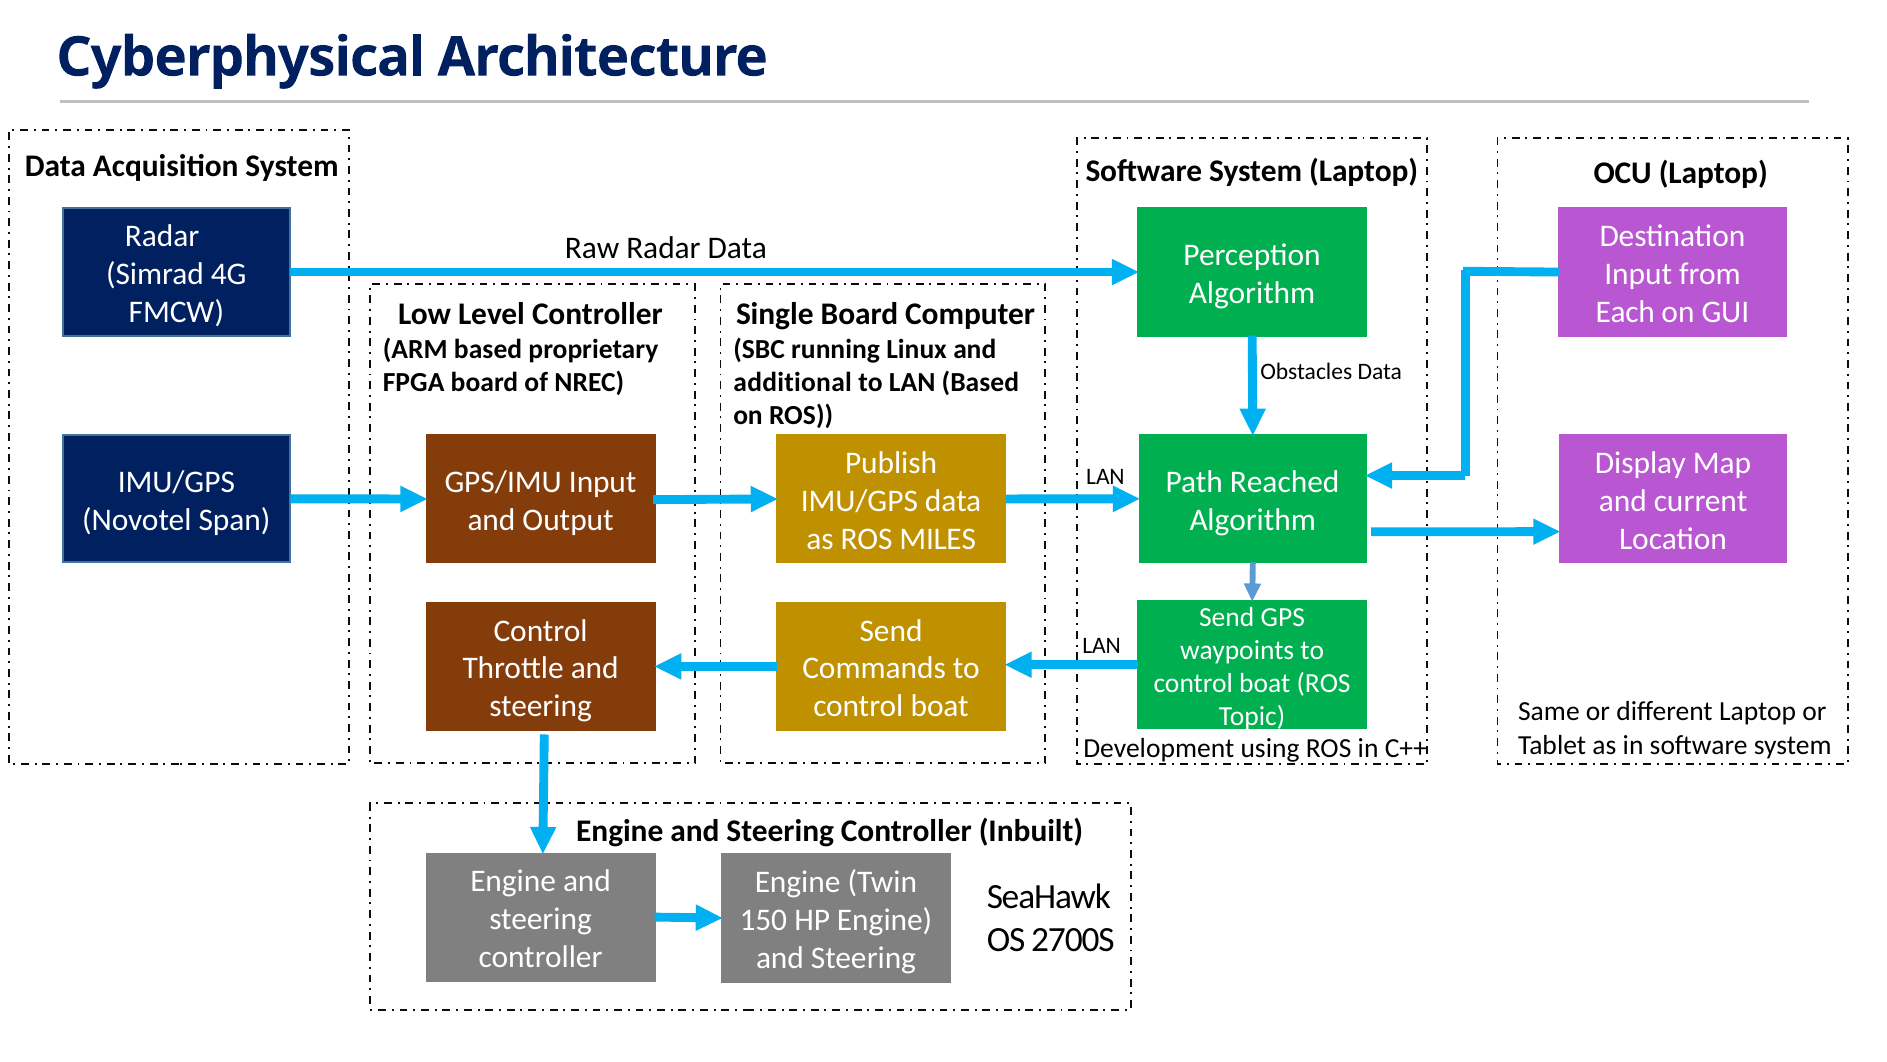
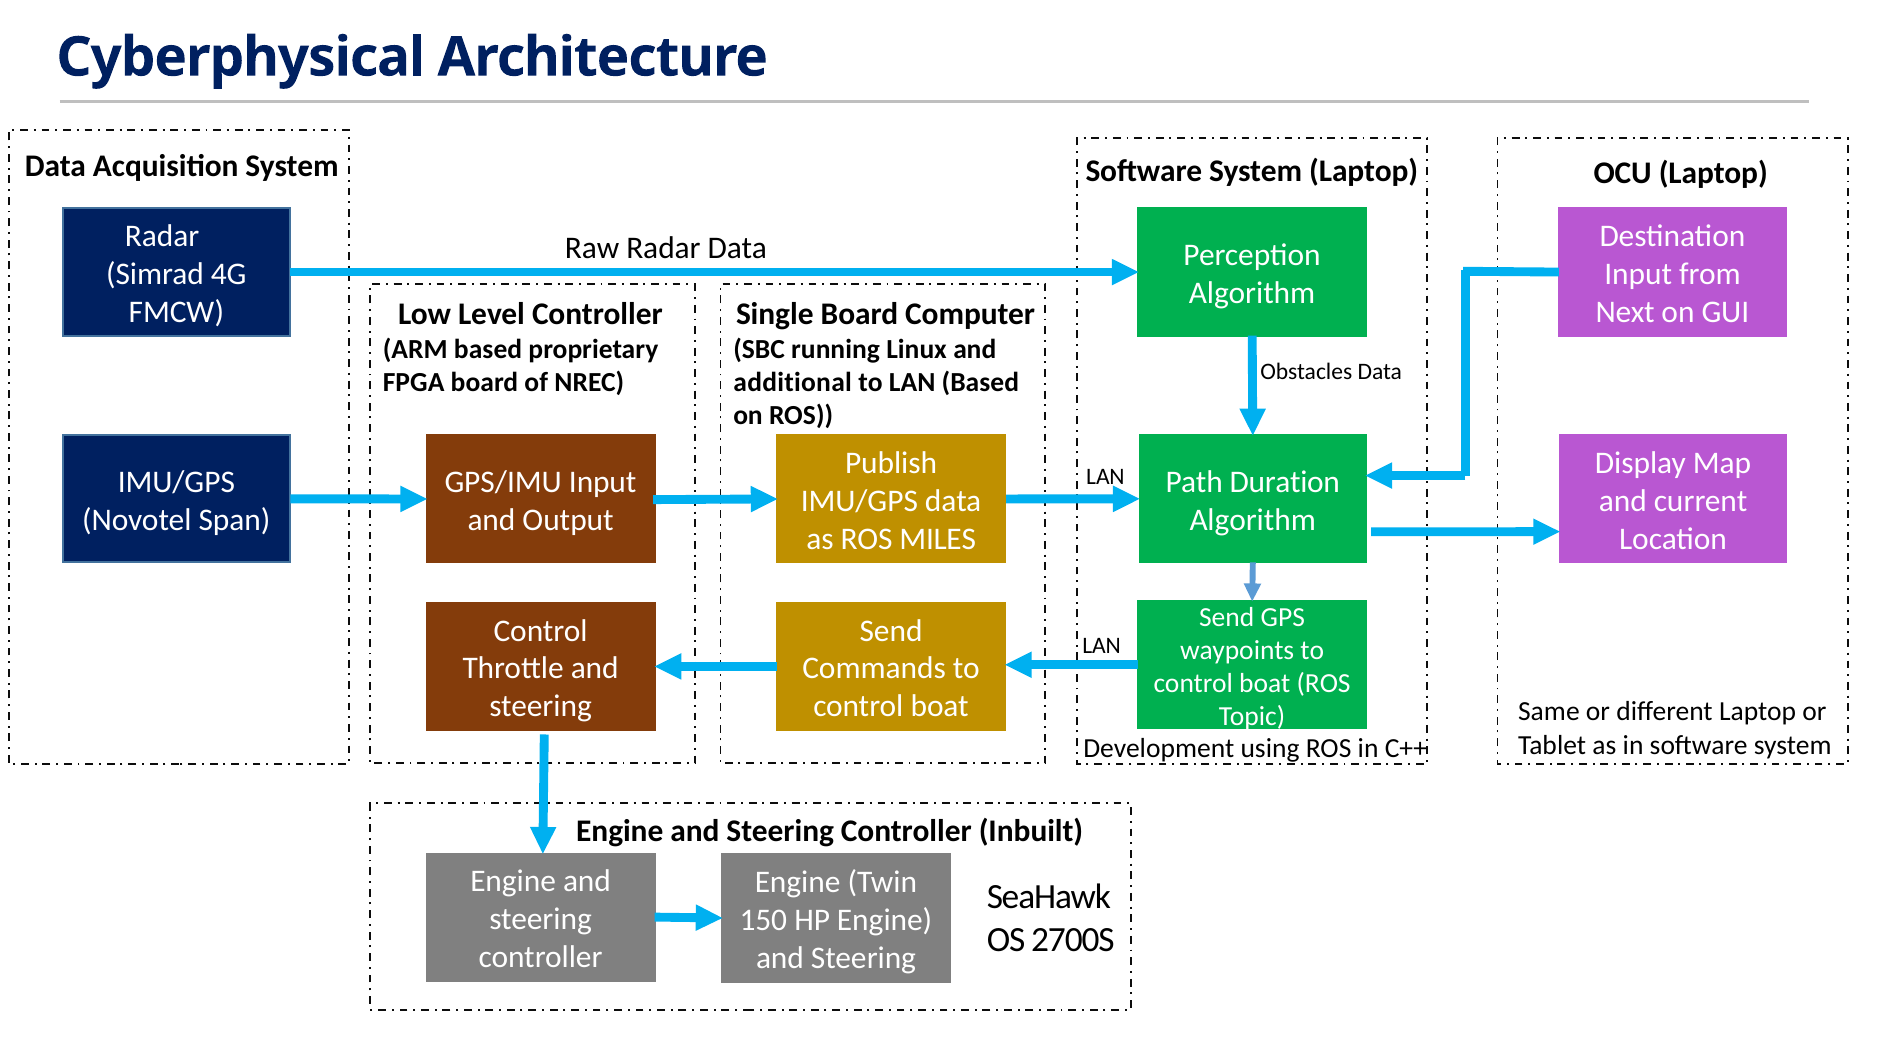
Each: Each -> Next
Reached: Reached -> Duration
